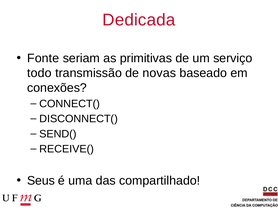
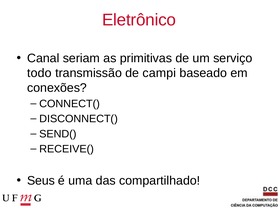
Dedicada: Dedicada -> Eletrônico
Fonte: Fonte -> Canal
novas: novas -> campi
